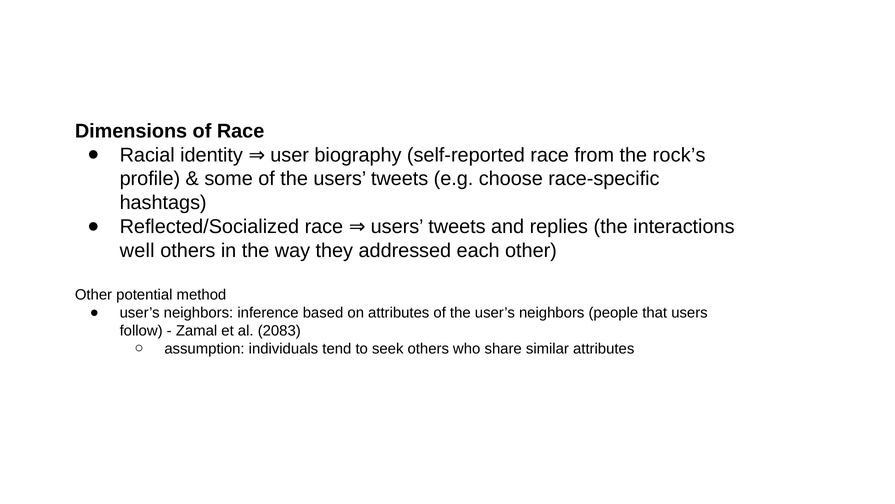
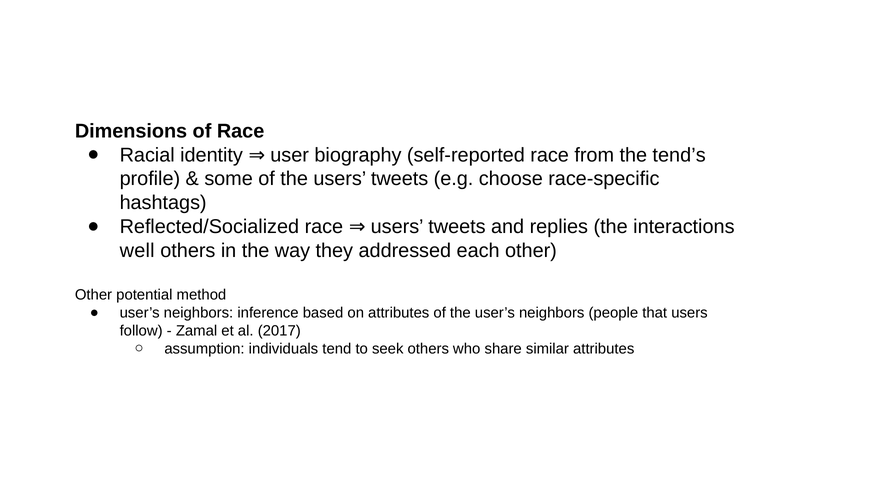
rock’s: rock’s -> tend’s
2083: 2083 -> 2017
